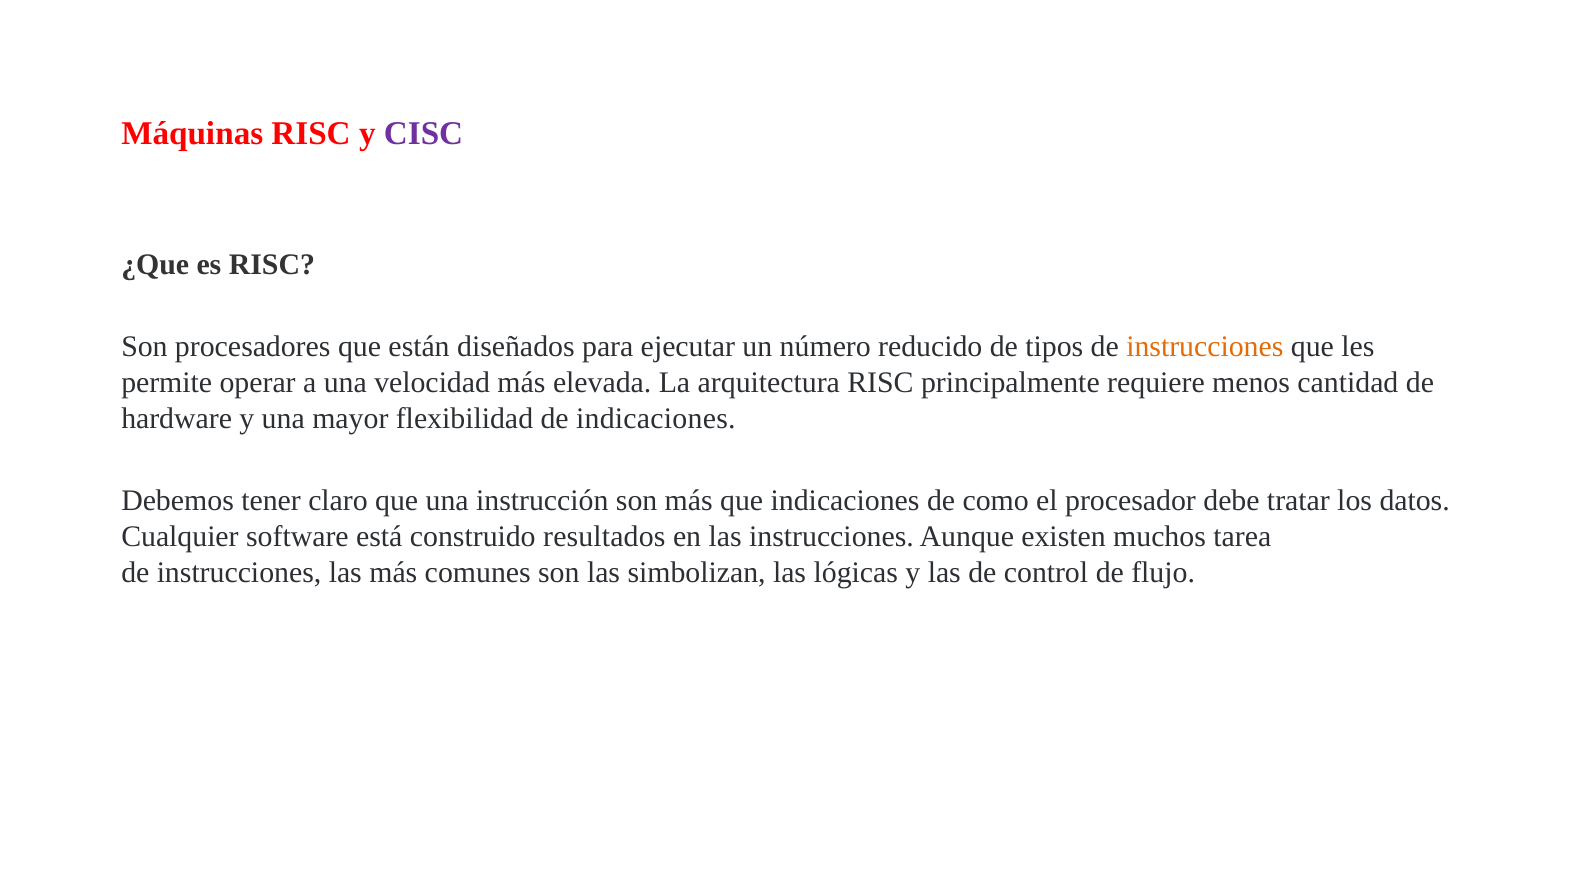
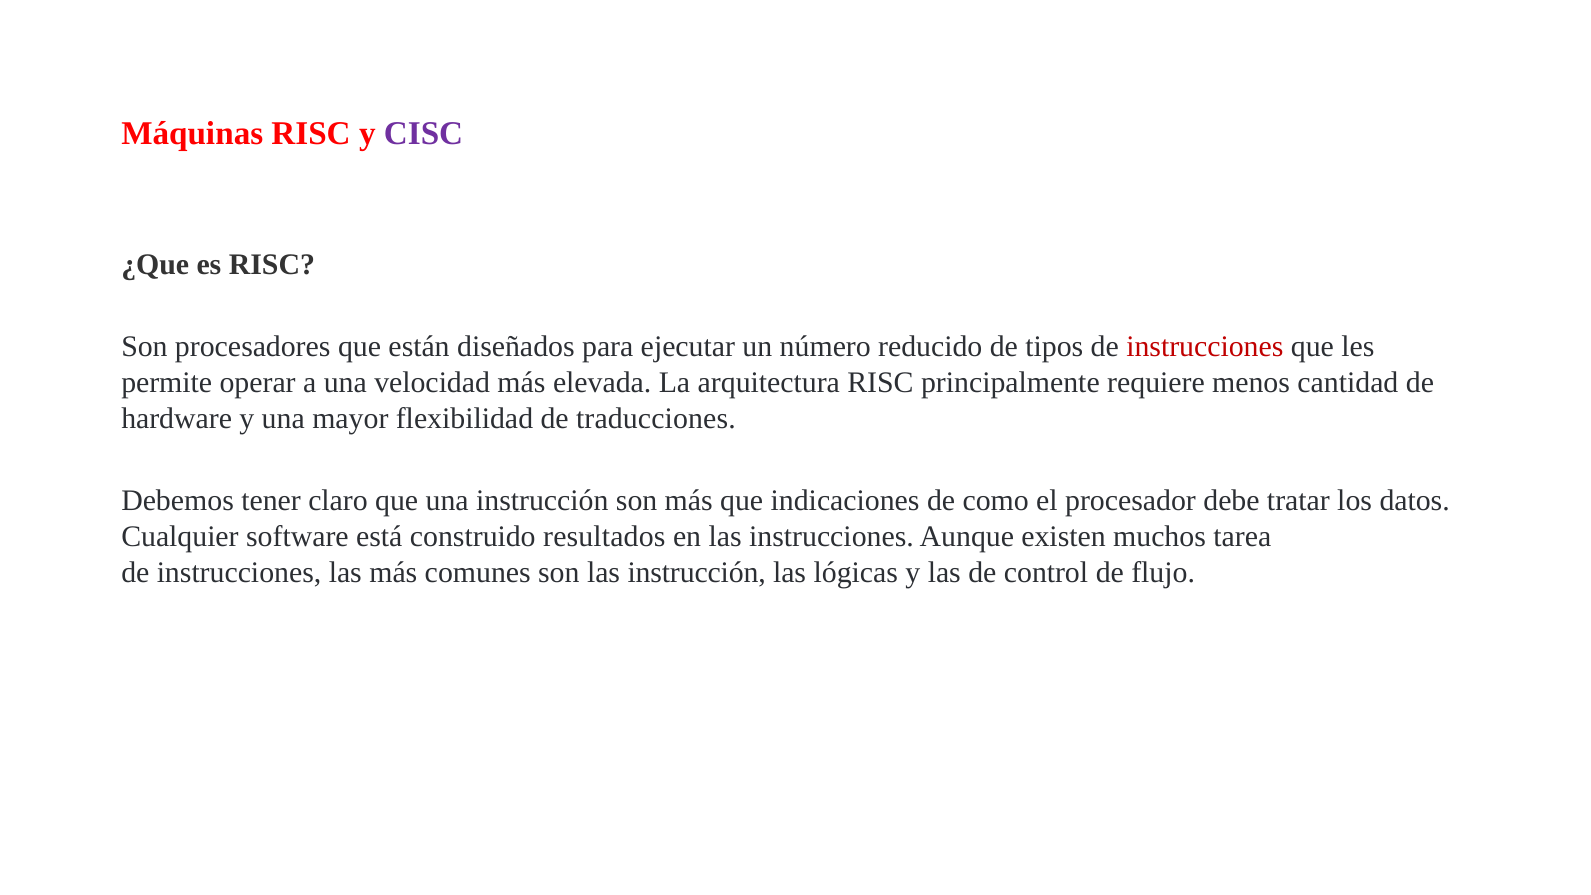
instrucciones at (1205, 347) colour: orange -> red
de indicaciones: indicaciones -> traducciones
las simbolizan: simbolizan -> instrucción
